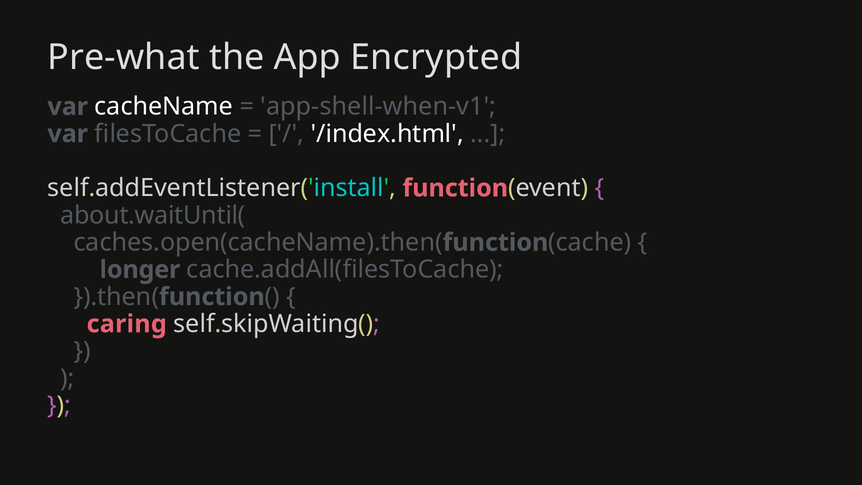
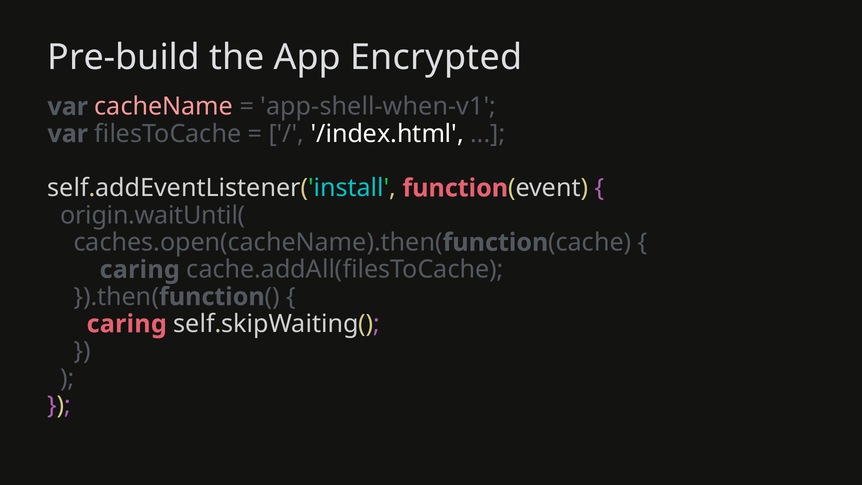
Pre-what: Pre-what -> Pre-build
cacheName colour: white -> pink
about.waitUntil(: about.waitUntil( -> origin.waitUntil(
longer at (140, 270): longer -> caring
